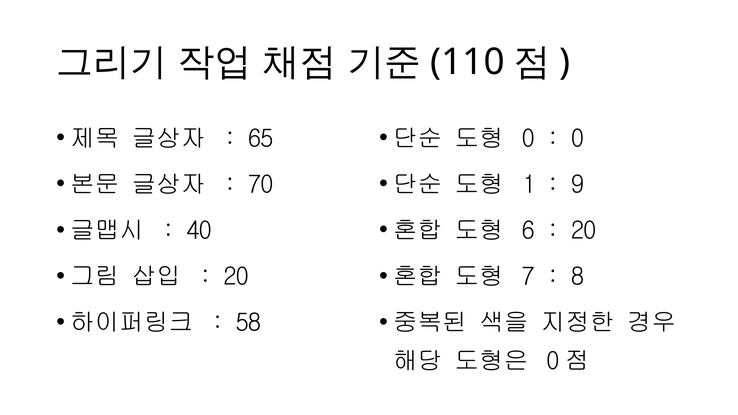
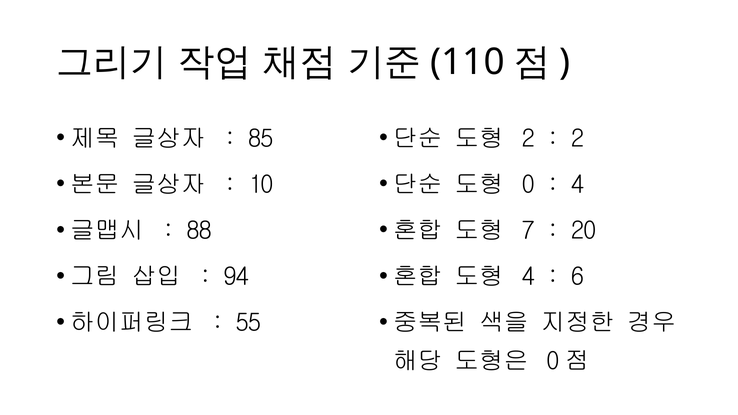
0 at (528, 139): 0 -> 2
0 at (577, 139): 0 -> 2
65: 65 -> 85
70: 70 -> 10
1: 1 -> 0
9 at (577, 185): 9 -> 4
6: 6 -> 7
40: 40 -> 88
7 at (528, 277): 7 -> 4
8: 8 -> 6
20 at (236, 277): 20 -> 94
58: 58 -> 55
